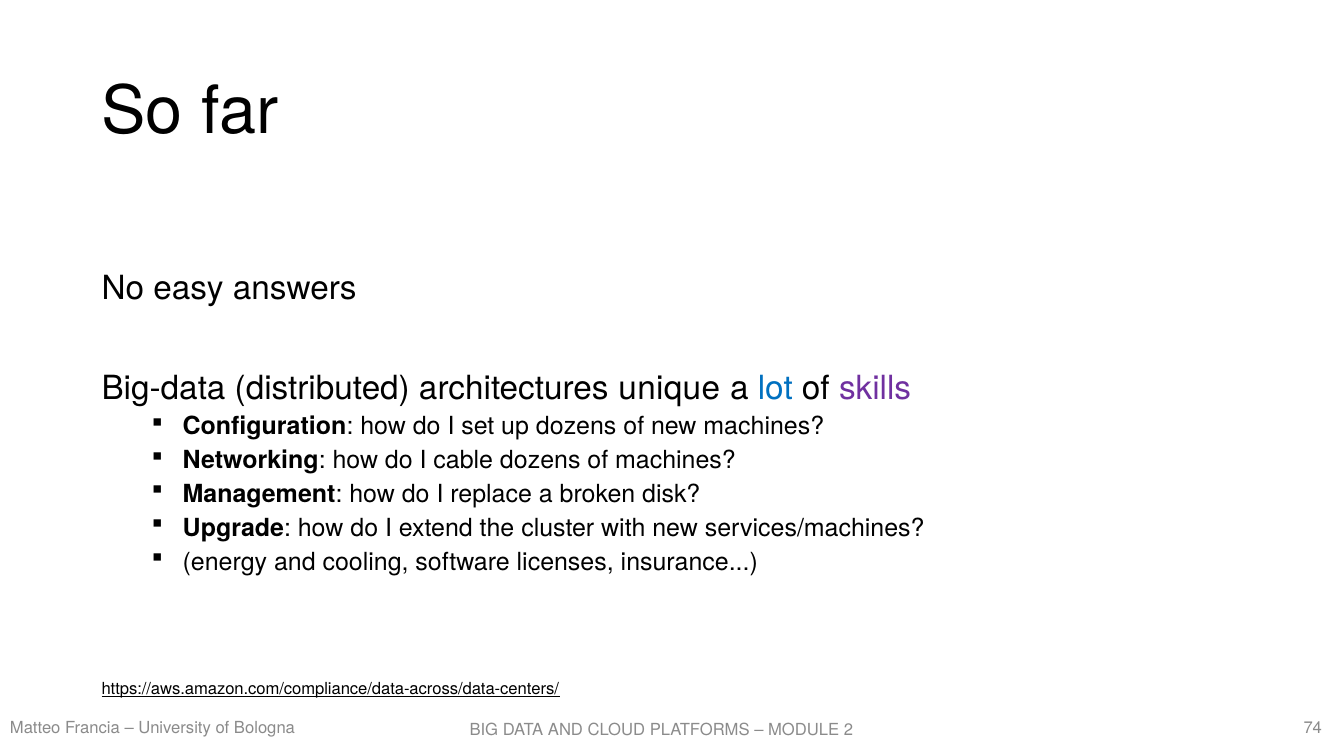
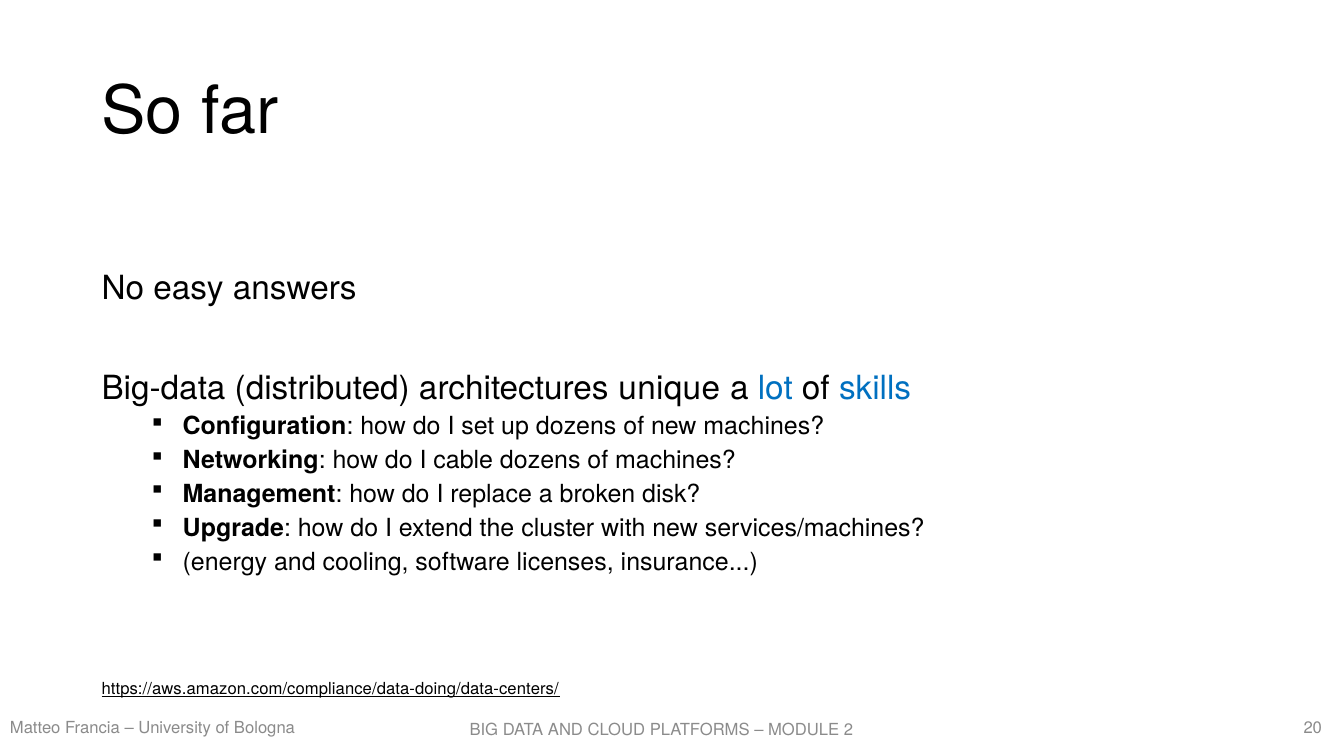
skills colour: purple -> blue
https://aws.amazon.com/compliance/data-across/data-centers/: https://aws.amazon.com/compliance/data-across/data-centers/ -> https://aws.amazon.com/compliance/data-doing/data-centers/
74: 74 -> 20
